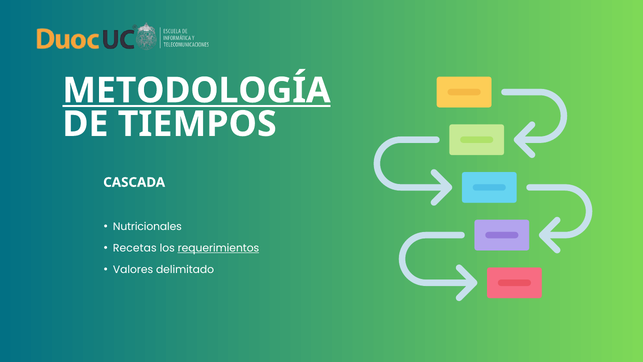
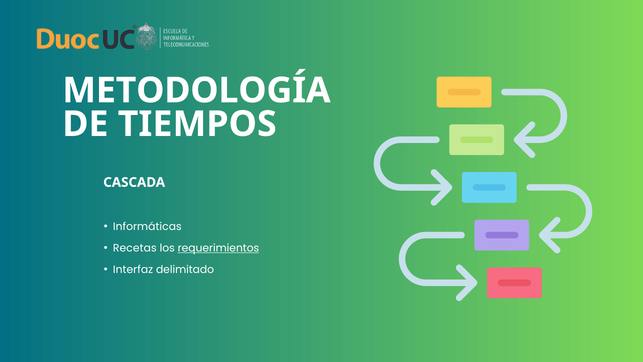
METODOLOGÍA underline: present -> none
Nutricionales: Nutricionales -> Informáticas
Valores: Valores -> Interfaz
